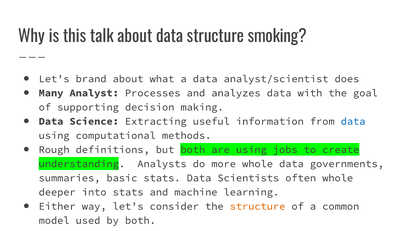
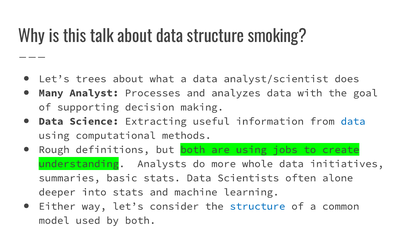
brand: brand -> trees
governments: governments -> initiatives
often whole: whole -> alone
structure at (258, 206) colour: orange -> blue
